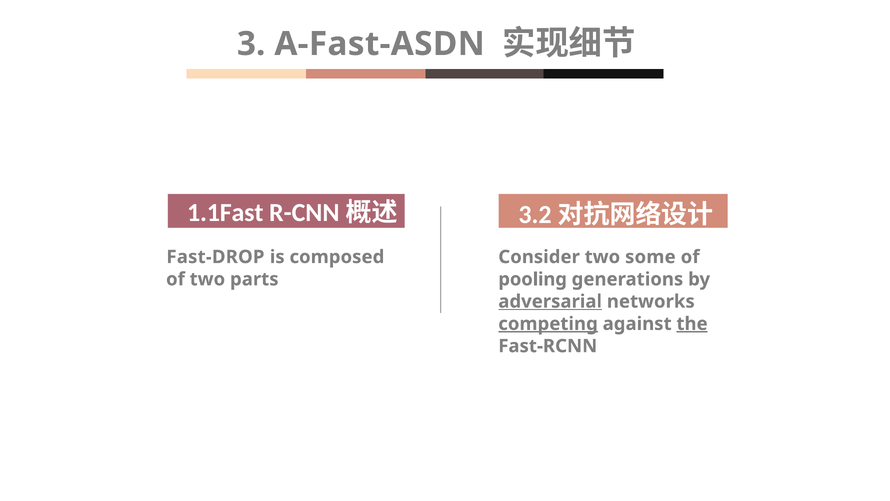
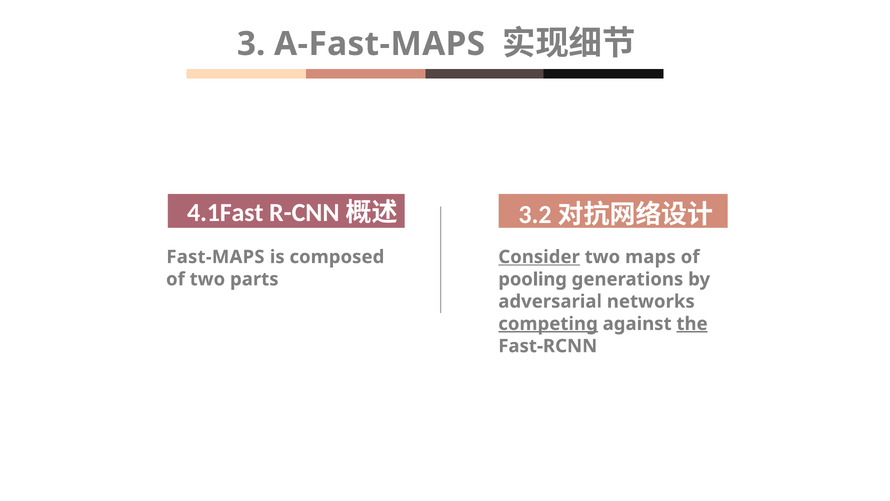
A-Fast-ASDN: A-Fast-ASDN -> A-Fast-MAPS
1.1Fast: 1.1Fast -> 4.1Fast
Fast-DROP: Fast-DROP -> Fast-MAPS
Consider underline: none -> present
some: some -> maps
adversarial underline: present -> none
